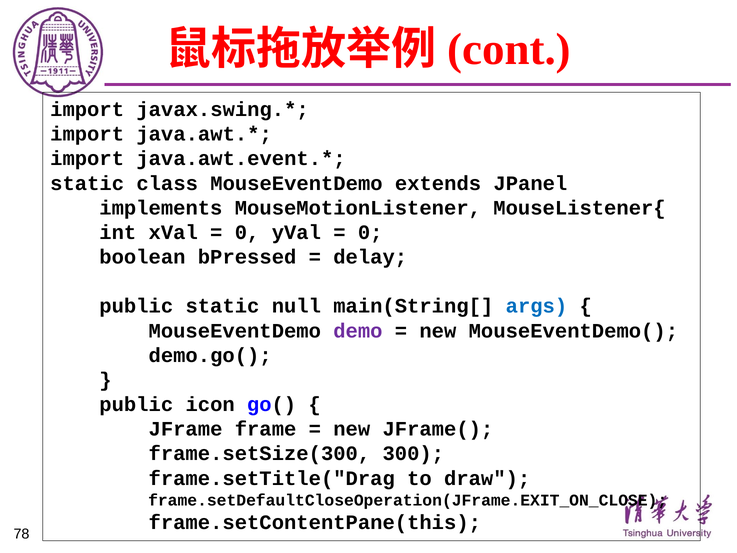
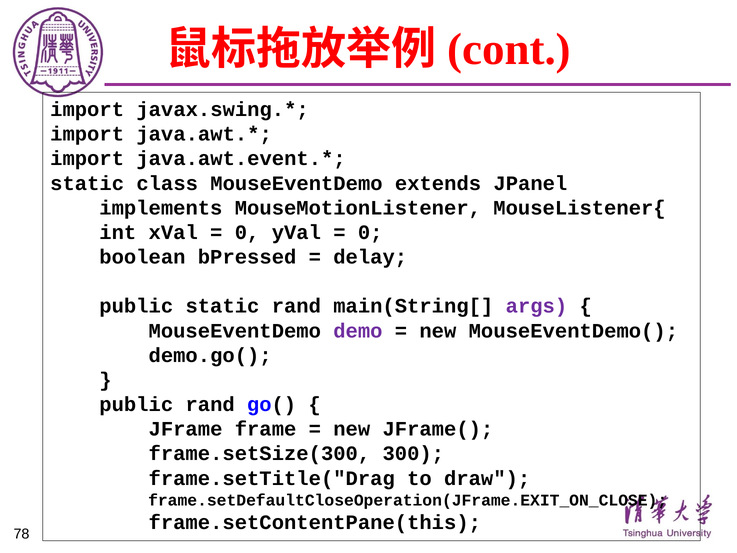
static null: null -> rand
args colour: blue -> purple
public icon: icon -> rand
